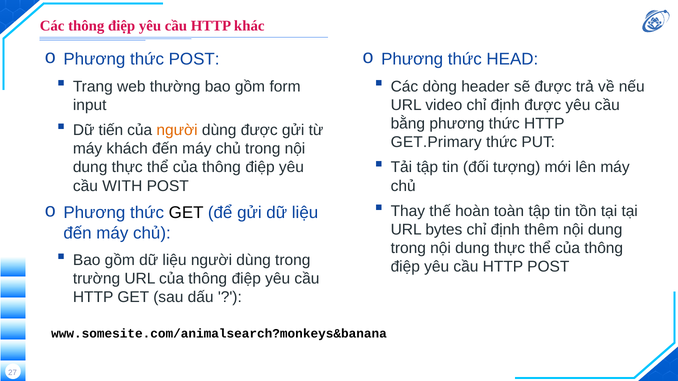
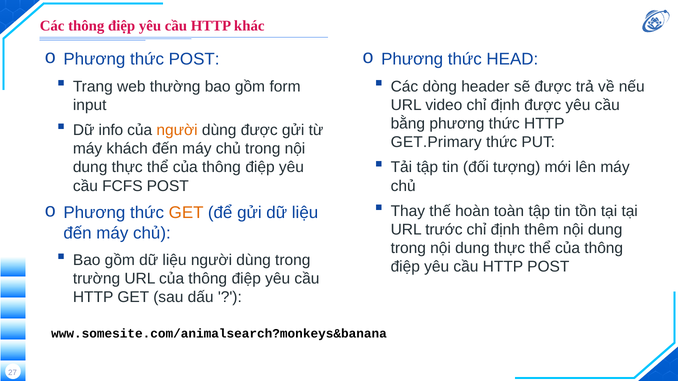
tiến: tiến -> info
WITH: WITH -> FCFS
GET at (186, 213) colour: black -> orange
bytes: bytes -> trước
